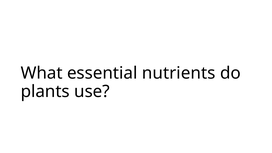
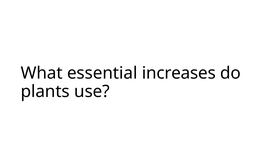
nutrients: nutrients -> increases
